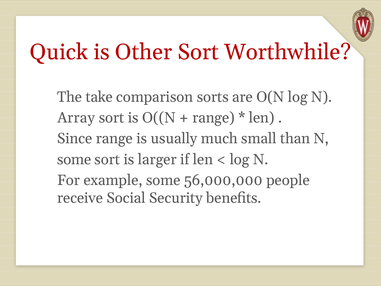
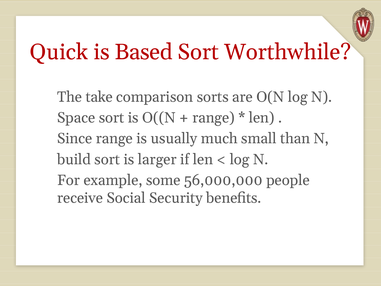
Other: Other -> Based
Array: Array -> Space
some at (74, 159): some -> build
